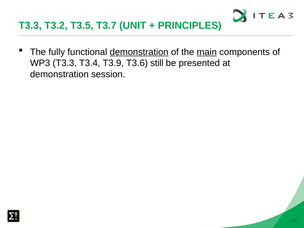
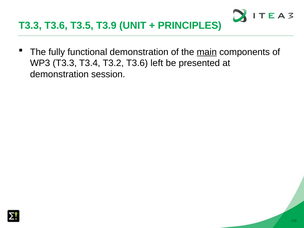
T3.3 T3.2: T3.2 -> T3.6
T3.7: T3.7 -> T3.9
demonstration at (139, 52) underline: present -> none
T3.9: T3.9 -> T3.2
still: still -> left
